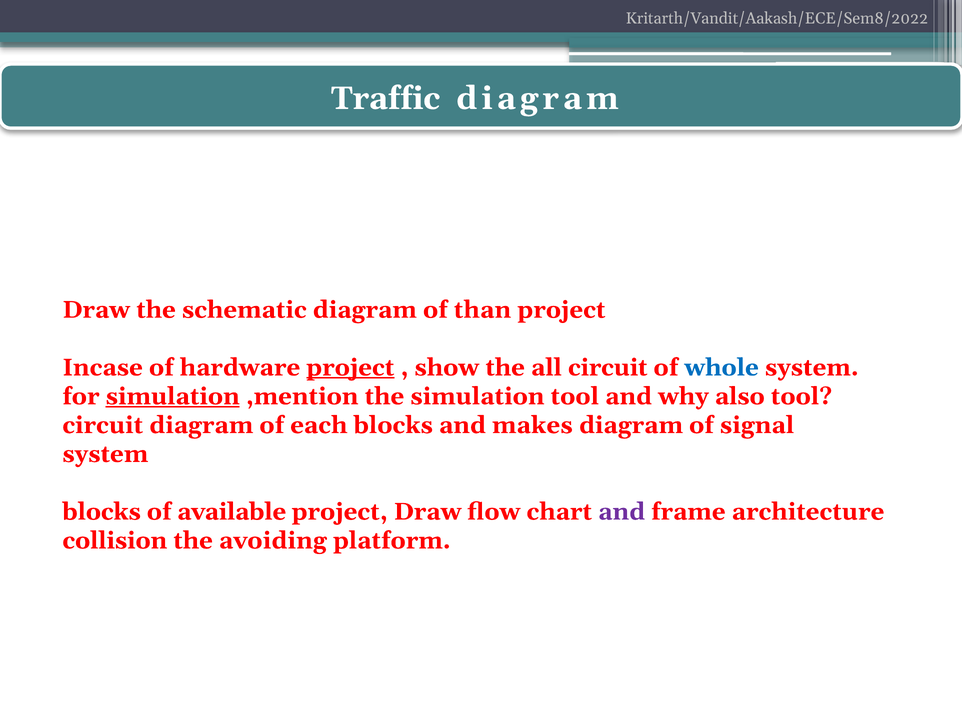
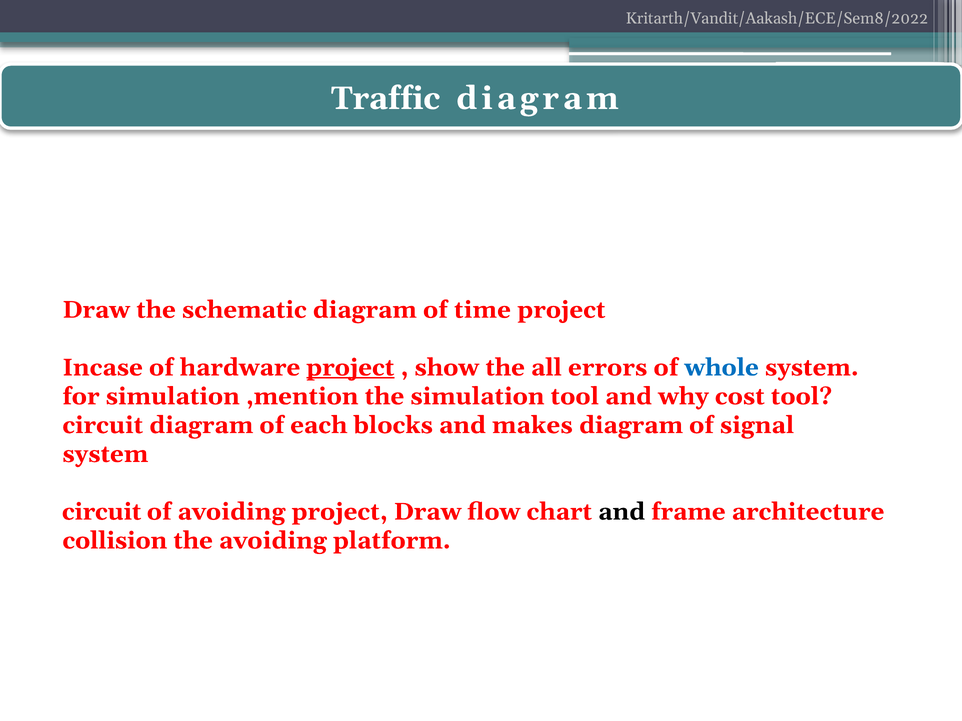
than: than -> time
all circuit: circuit -> errors
simulation at (173, 397) underline: present -> none
also: also -> cost
blocks at (102, 512): blocks -> circuit
of available: available -> avoiding
and at (622, 512) colour: purple -> black
